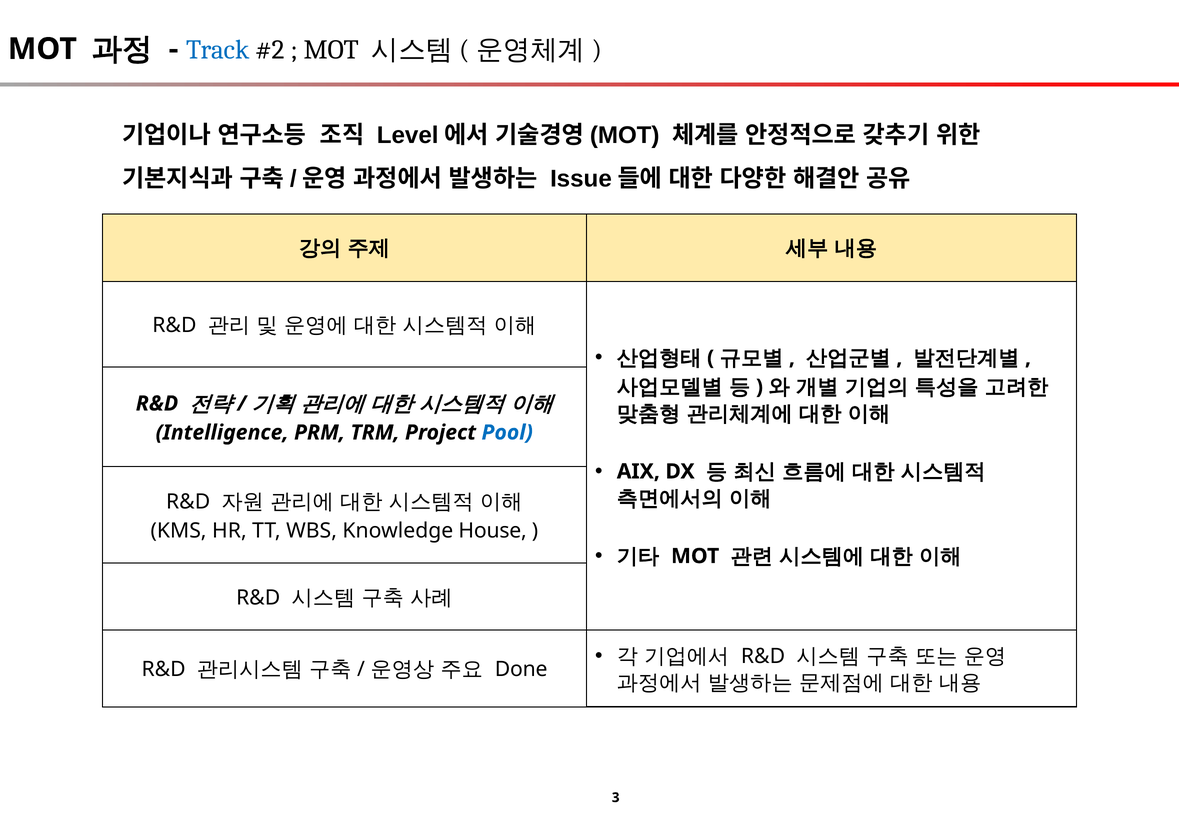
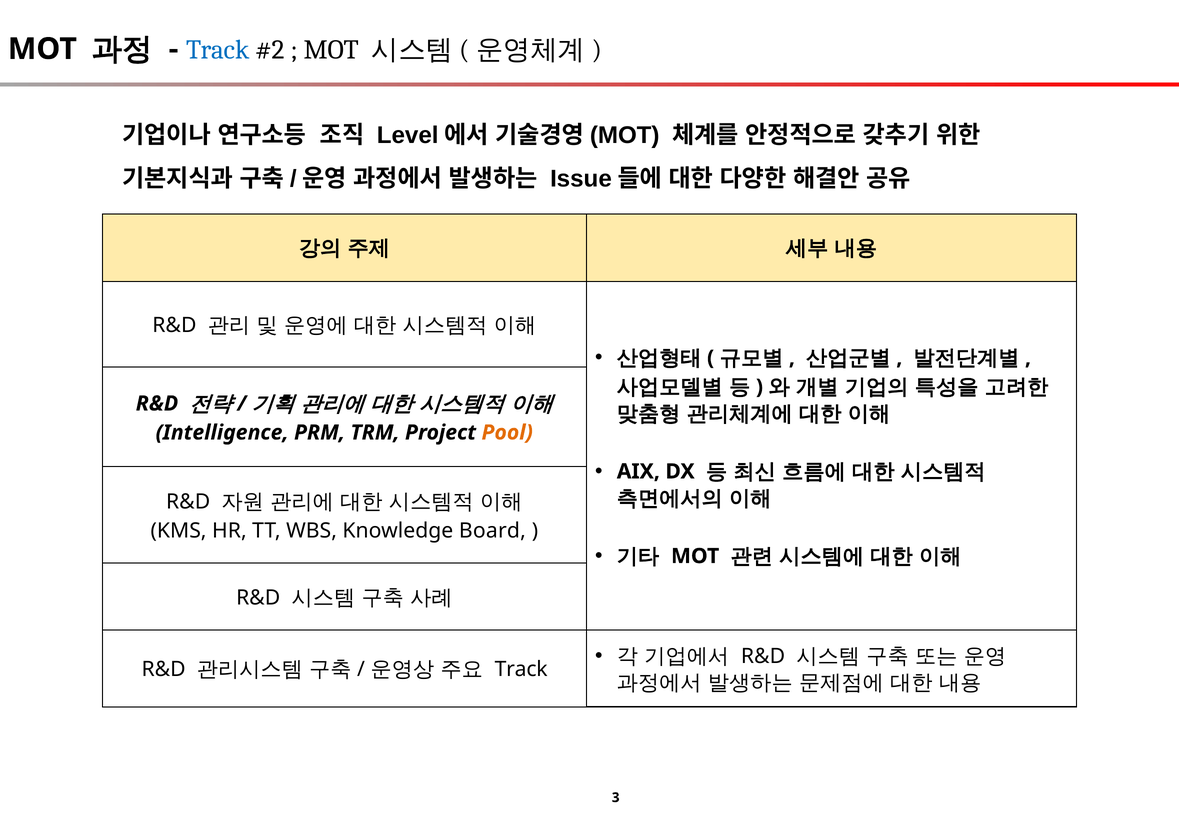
Pool colour: blue -> orange
House: House -> Board
Done at (521, 670): Done -> Track
